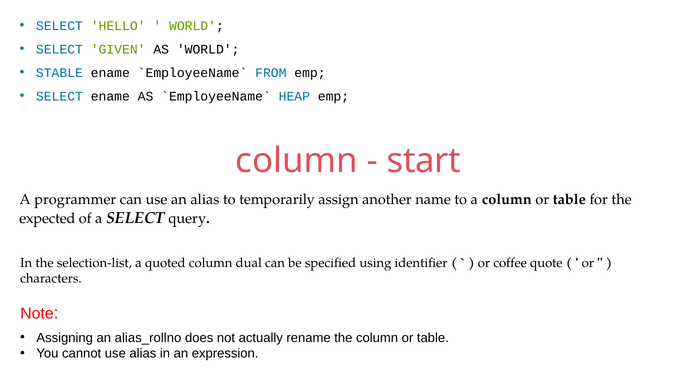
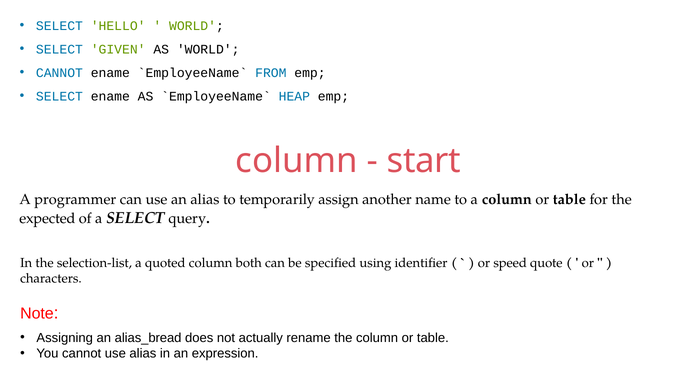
STABLE at (59, 73): STABLE -> CANNOT
dual: dual -> both
coffee: coffee -> speed
alias_rollno: alias_rollno -> alias_bread
